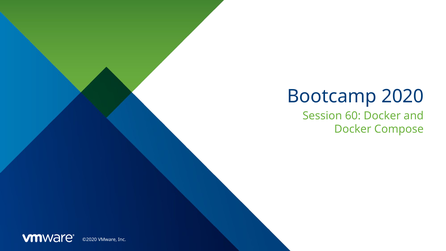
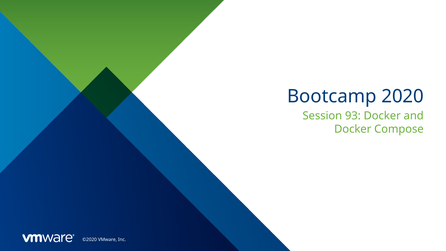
60: 60 -> 93
